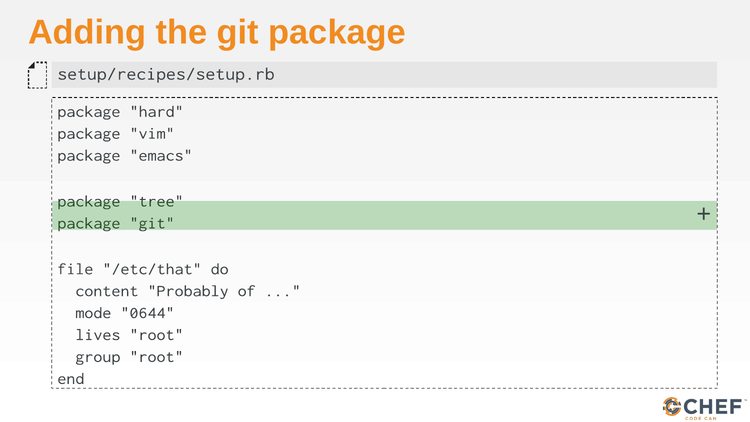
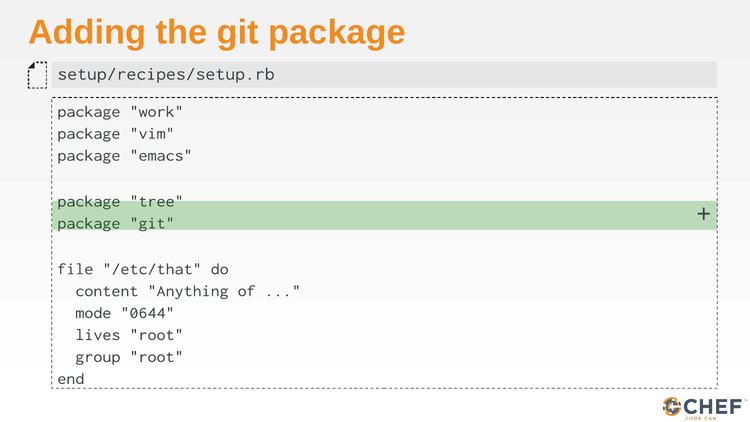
hard: hard -> work
Probably: Probably -> Anything
